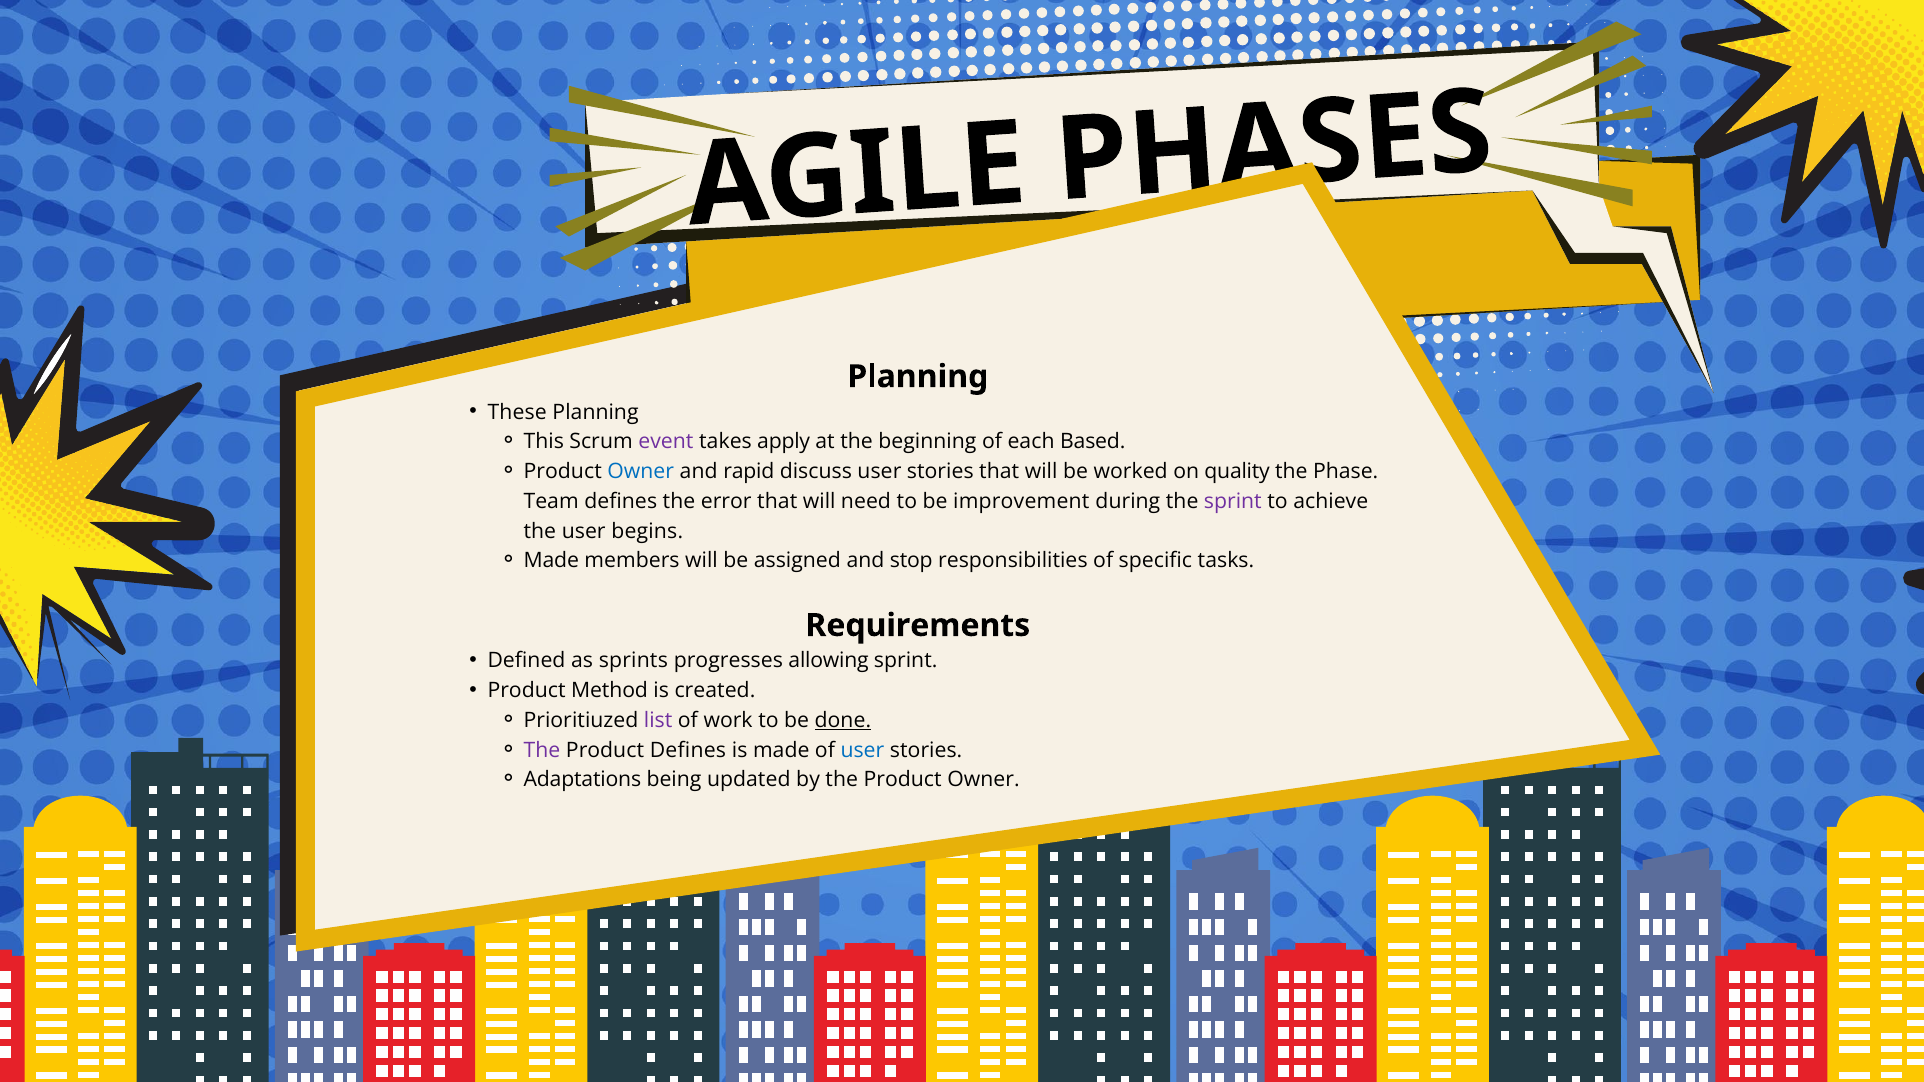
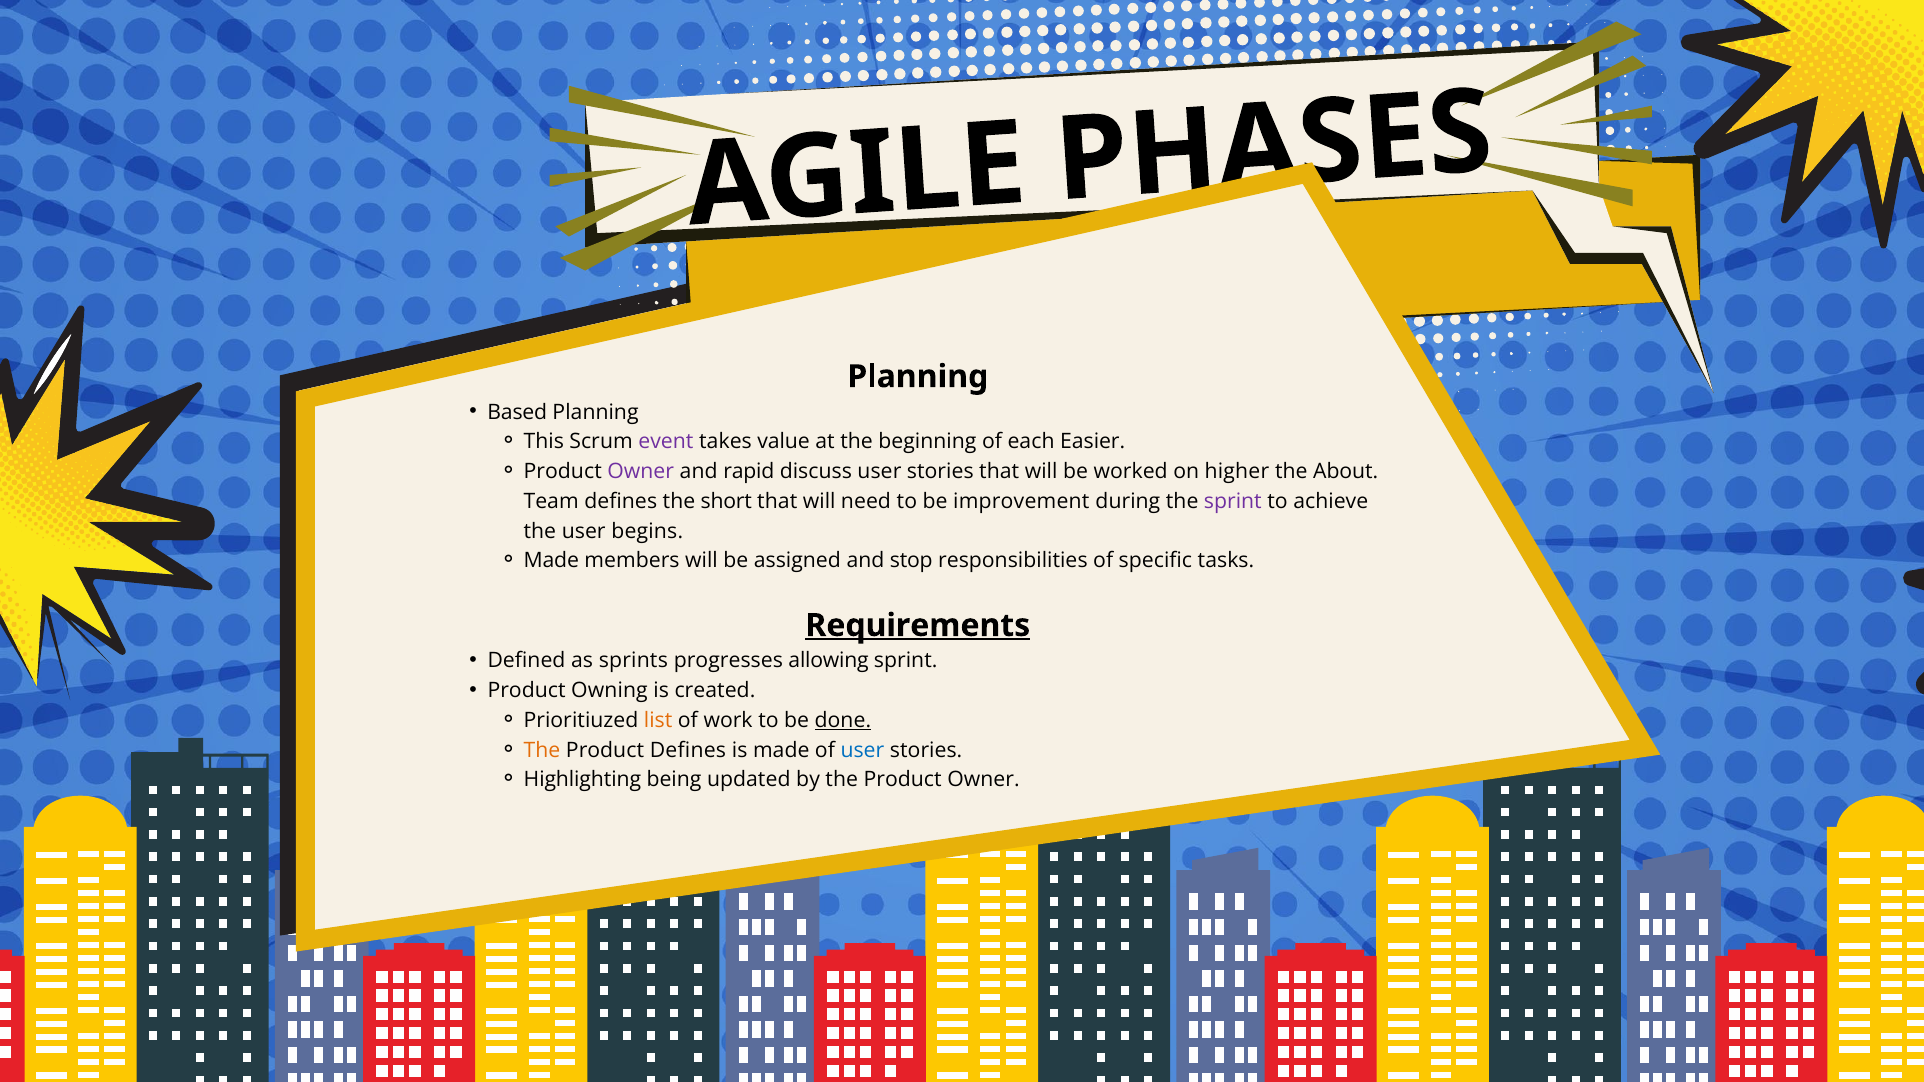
These: These -> Based
apply: apply -> value
Based: Based -> Easier
Owner at (641, 472) colour: blue -> purple
quality: quality -> higher
Phase: Phase -> About
error: error -> short
Requirements underline: none -> present
Method: Method -> Owning
list colour: purple -> orange
The at (542, 750) colour: purple -> orange
Adaptations: Adaptations -> Highlighting
